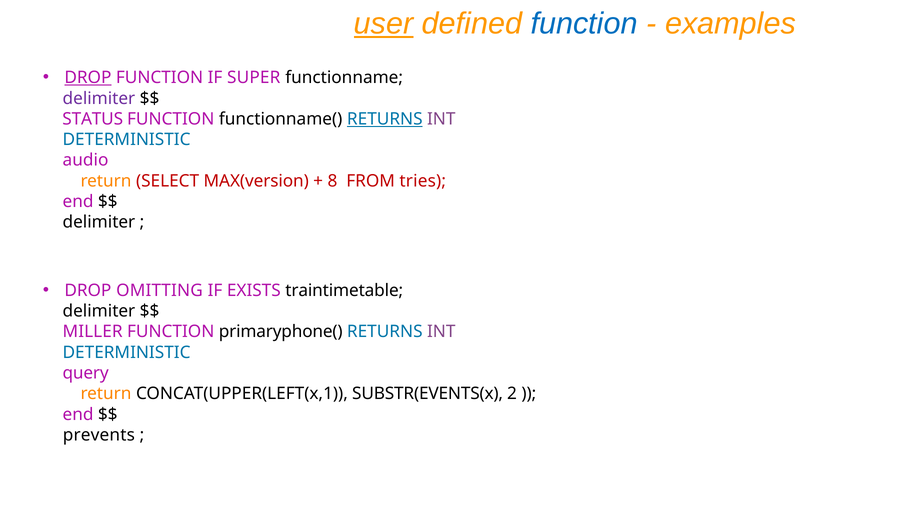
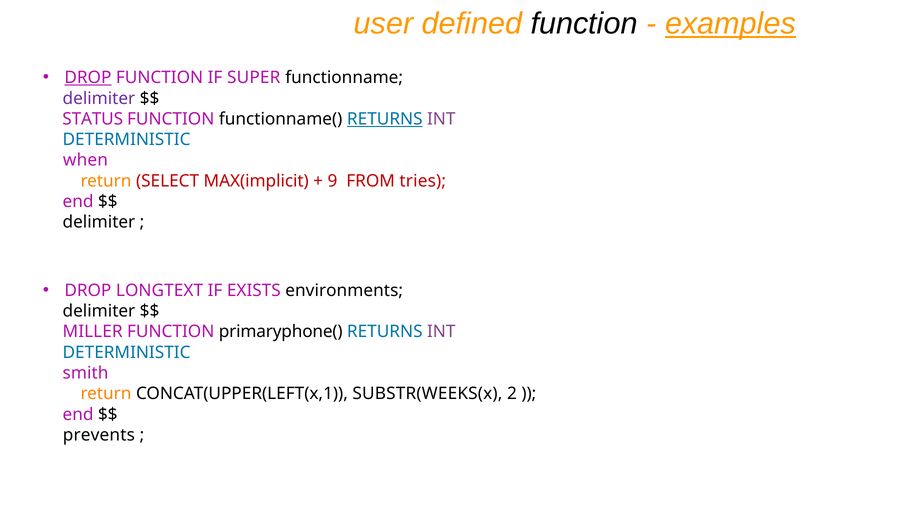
user underline: present -> none
function at (584, 24) colour: blue -> black
examples underline: none -> present
audio: audio -> when
MAX(version: MAX(version -> MAX(implicit
8: 8 -> 9
OMITTING: OMITTING -> LONGTEXT
traintimetable: traintimetable -> environments
query: query -> smith
SUBSTR(EVENTS(x: SUBSTR(EVENTS(x -> SUBSTR(WEEKS(x
